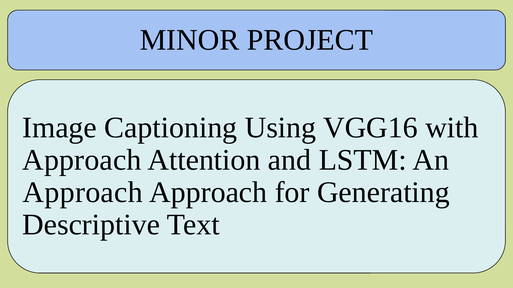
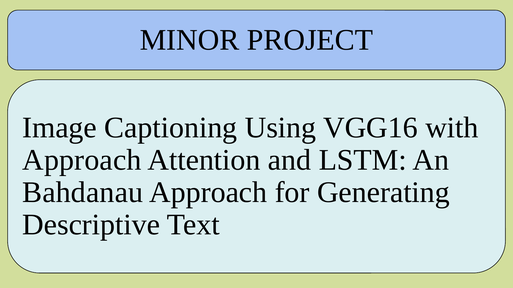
Approach at (83, 193): Approach -> Bahdanau
